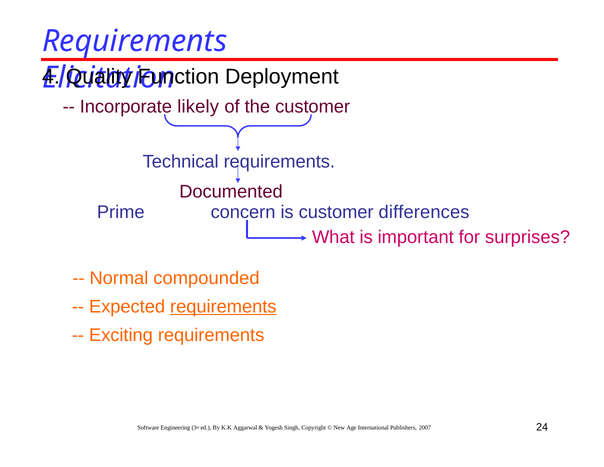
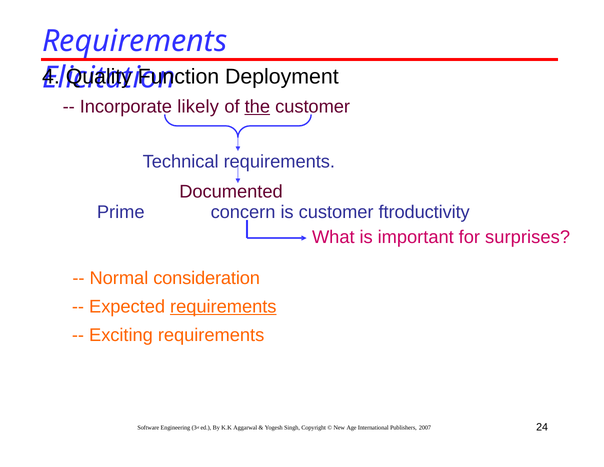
the underline: none -> present
differences: differences -> ftroductivity
compounded: compounded -> consideration
